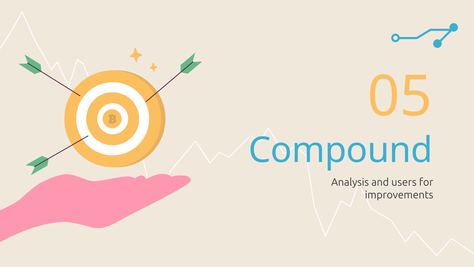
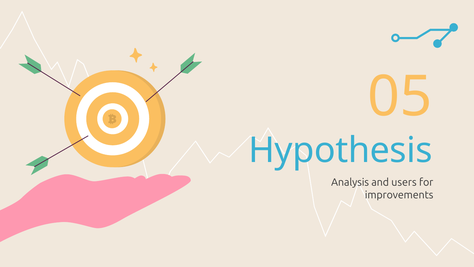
Compound: Compound -> Hypothesis
